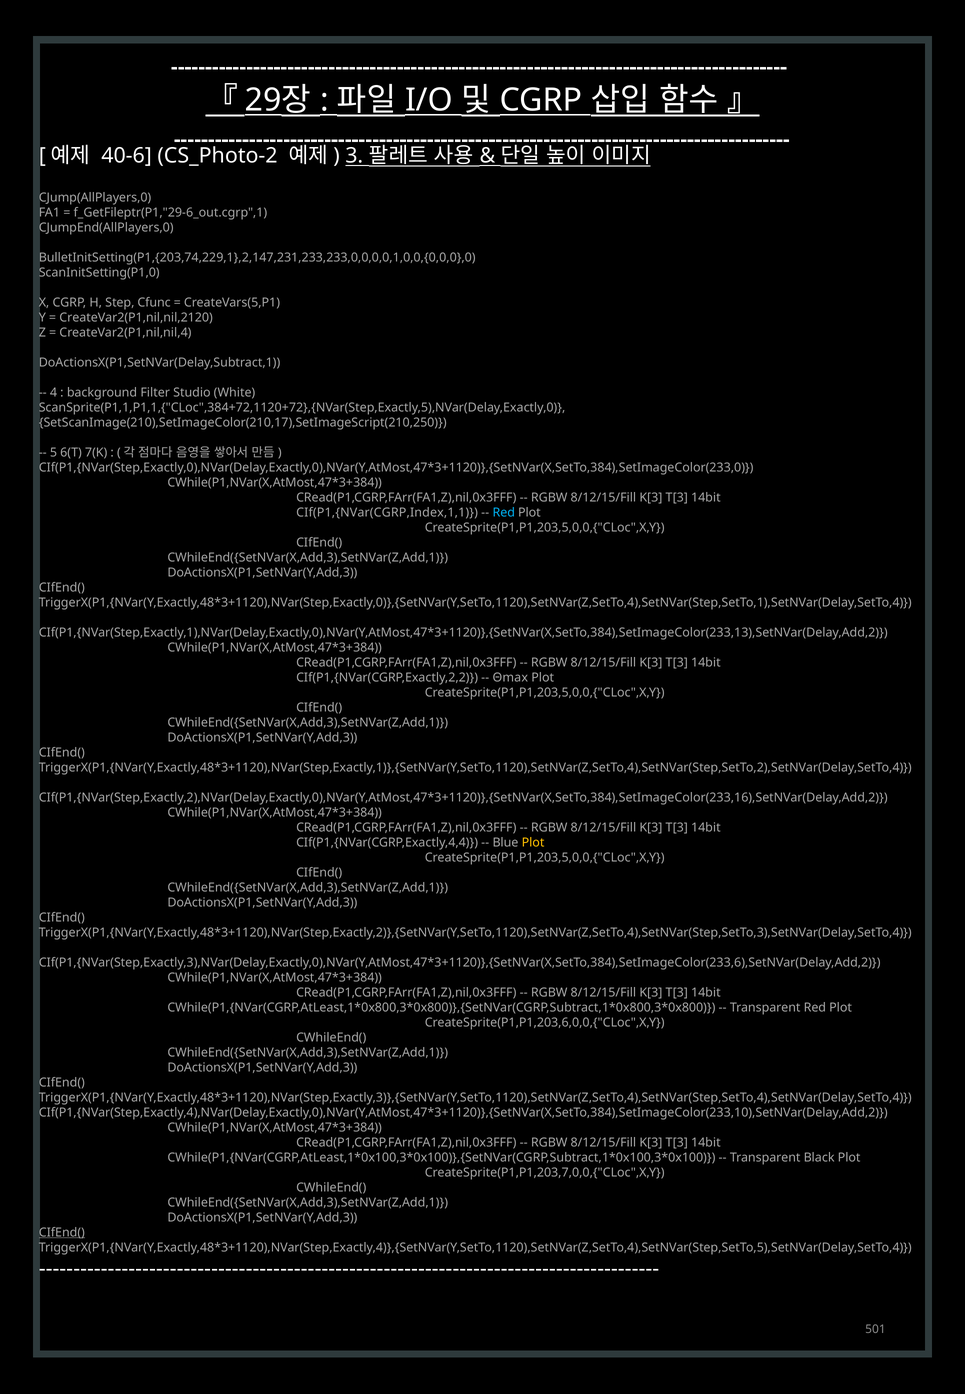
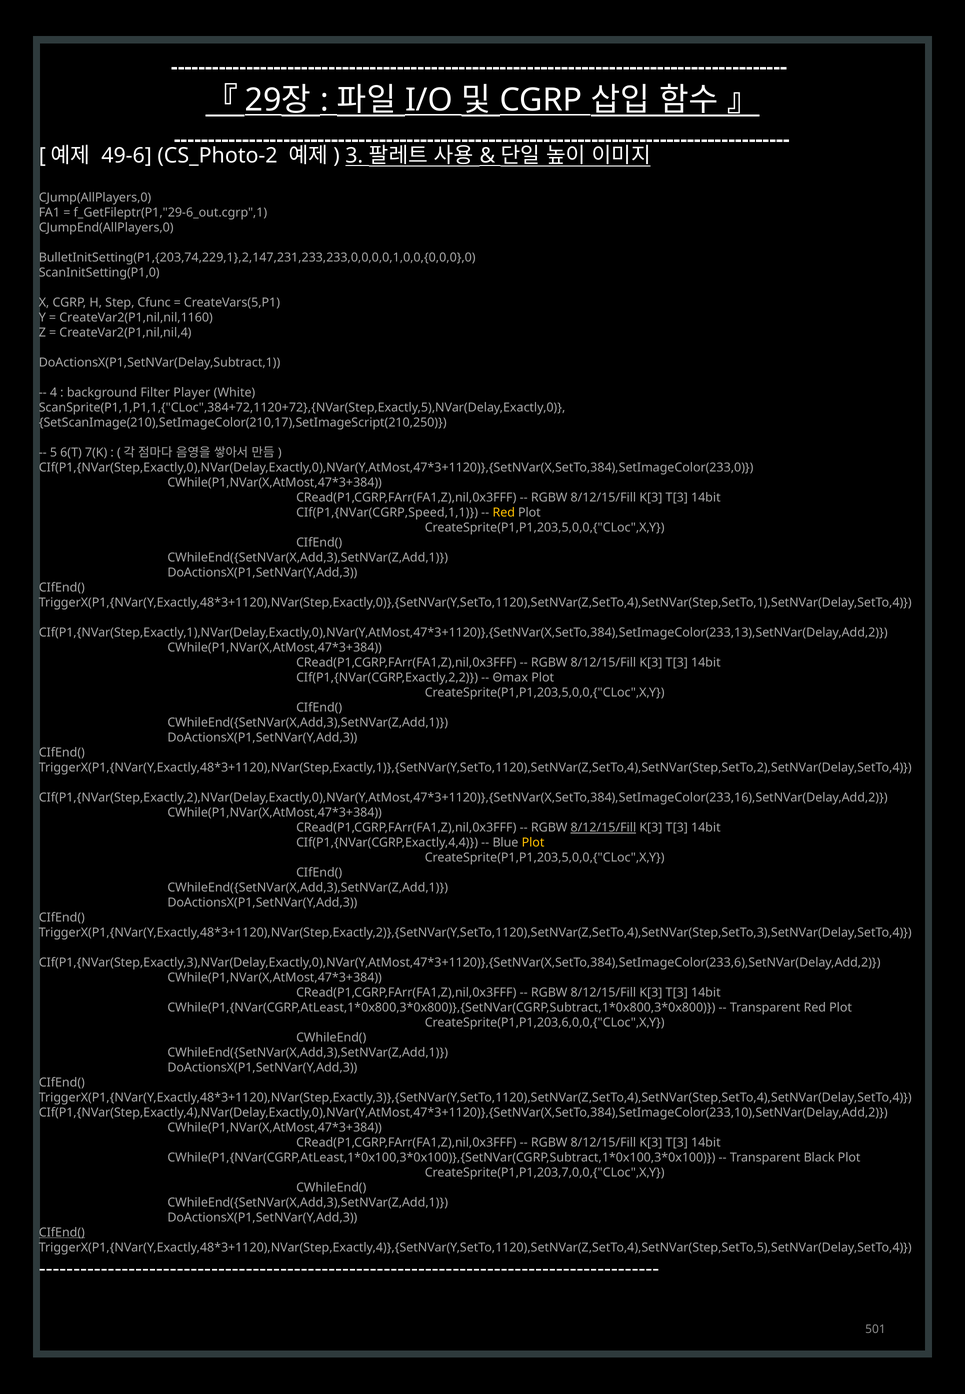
40-6: 40-6 -> 49-6
CreateVar2(P1,nil,nil,2120: CreateVar2(P1,nil,nil,2120 -> CreateVar2(P1,nil,nil,1160
Studio: Studio -> Player
CIf(P1,{NVar(CGRP,Index,1,1: CIf(P1,{NVar(CGRP,Index,1,1 -> CIf(P1,{NVar(CGRP,Speed,1,1
Red at (504, 513) colour: light blue -> yellow
8/12/15/Fill at (603, 828) underline: none -> present
